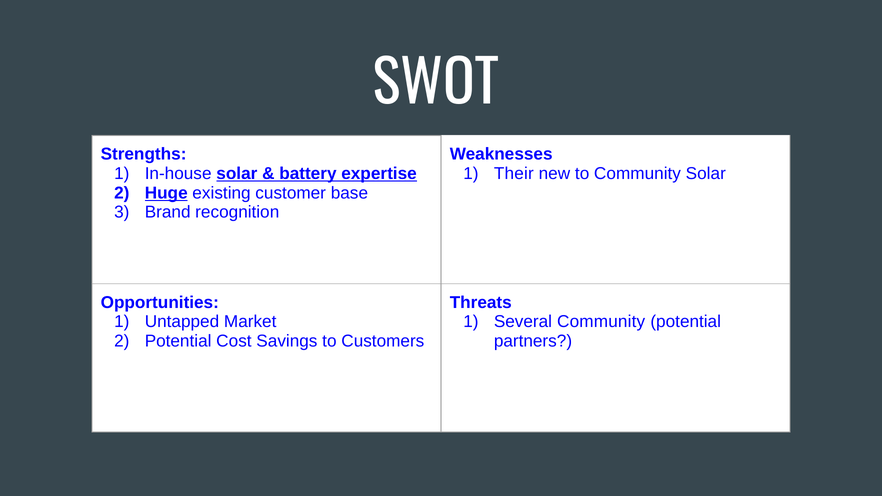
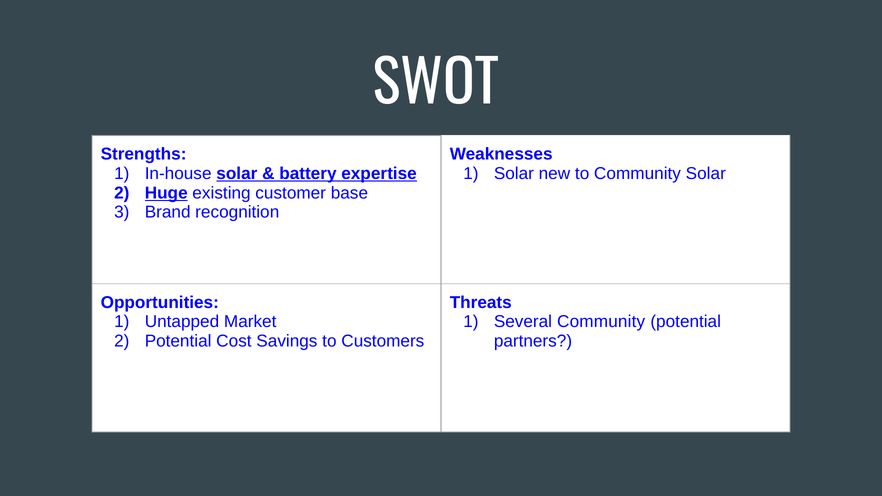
Their at (514, 174): Their -> Solar
